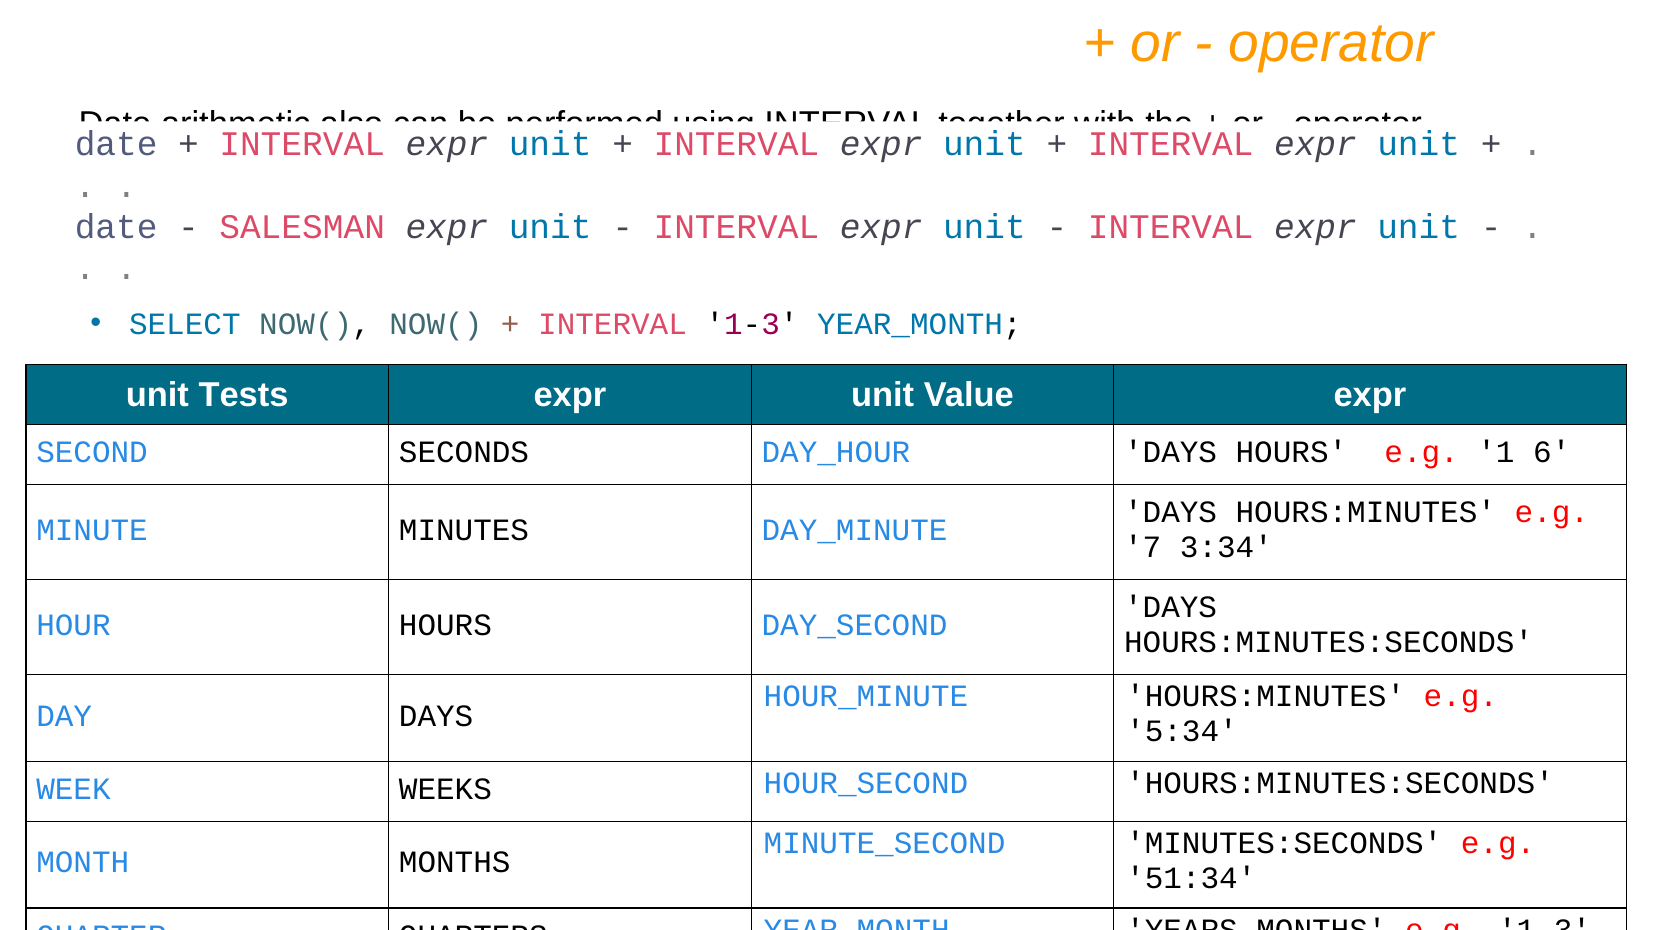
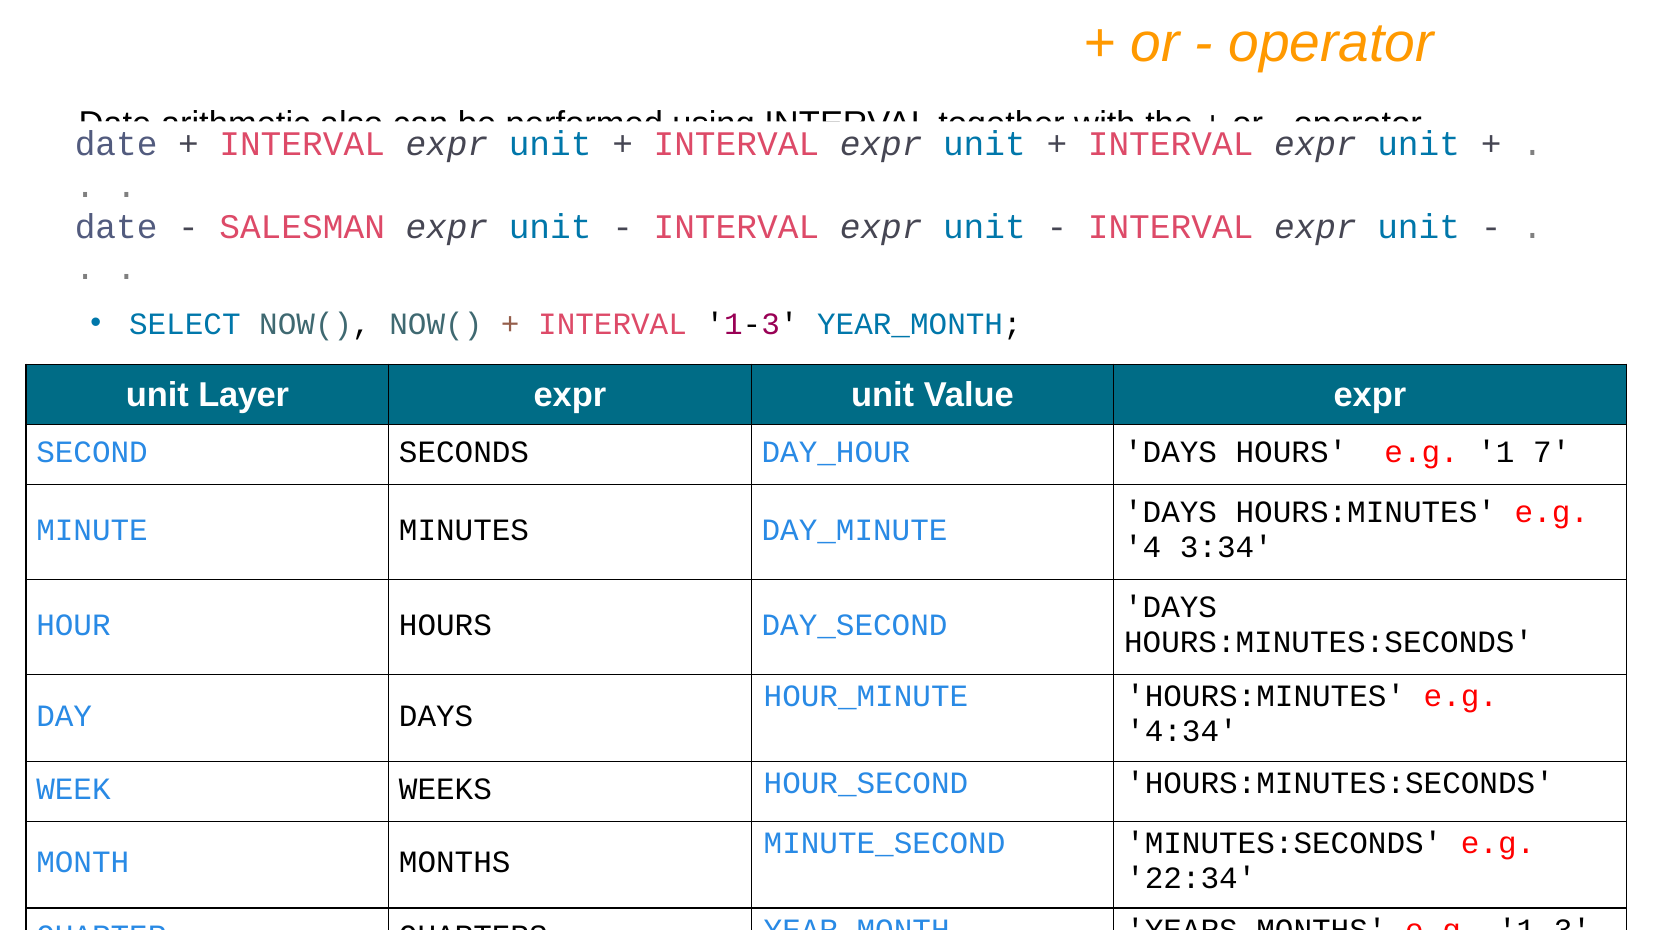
Tests: Tests -> Layer
6: 6 -> 7
7: 7 -> 4
5:34: 5:34 -> 4:34
51:34: 51:34 -> 22:34
